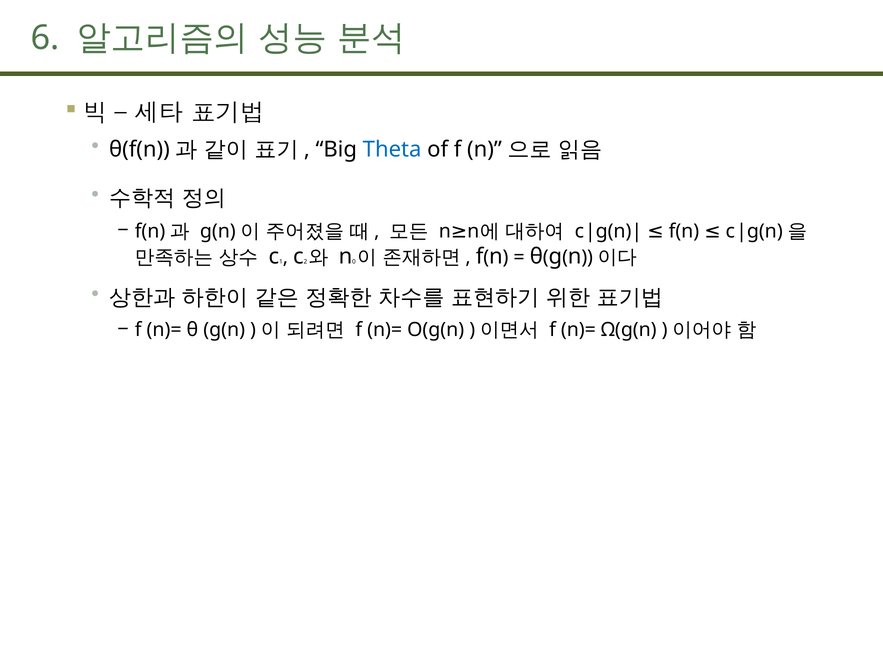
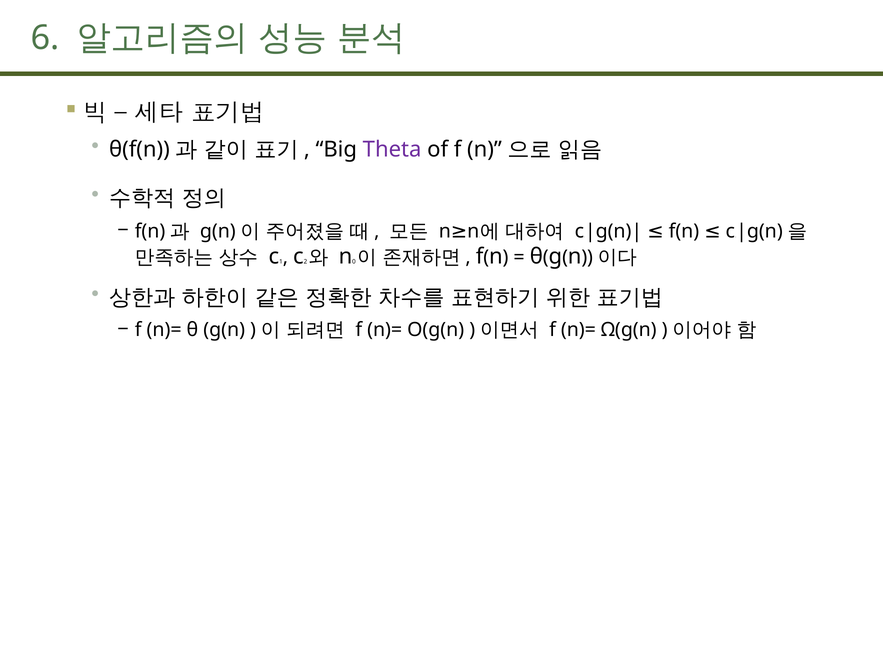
Theta colour: blue -> purple
